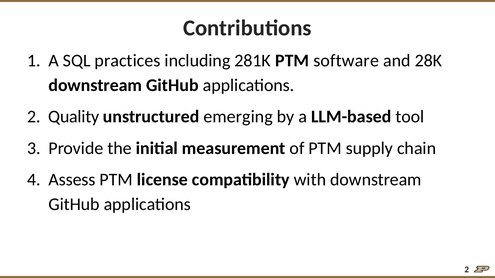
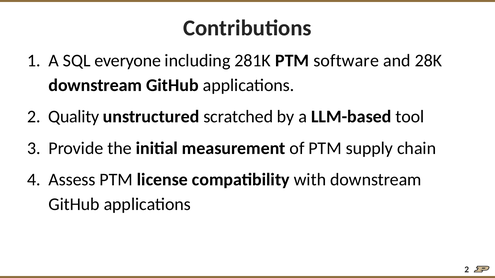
practices: practices -> everyone
emerging: emerging -> scratched
